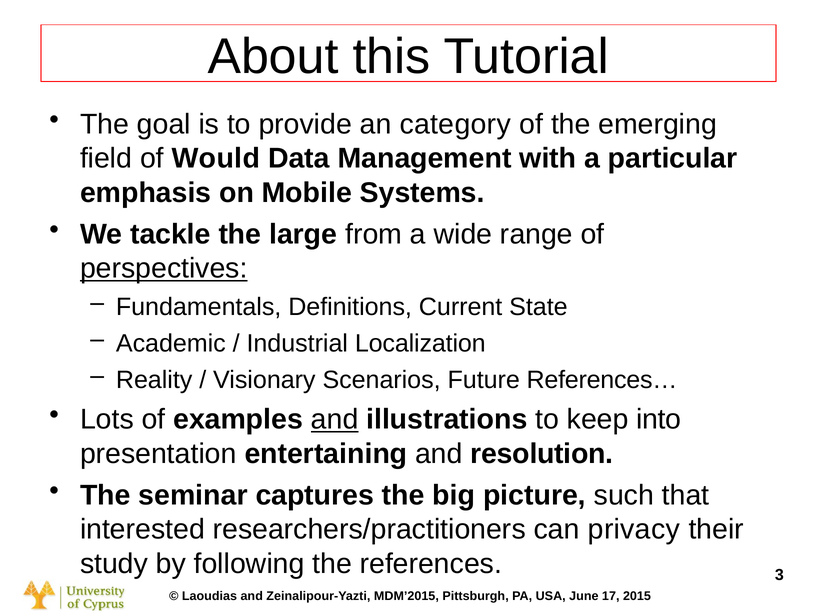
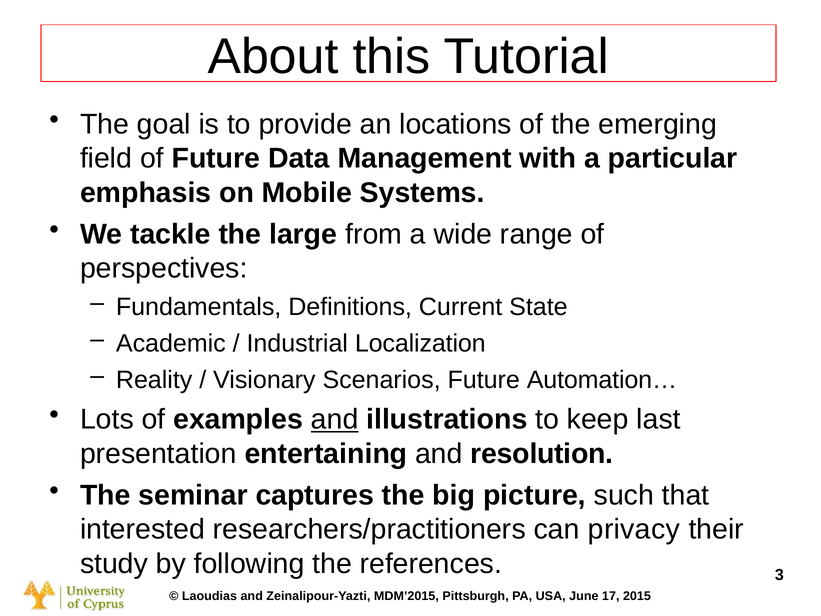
category: category -> locations
of Would: Would -> Future
perspectives underline: present -> none
References…: References… -> Automation…
into: into -> last
